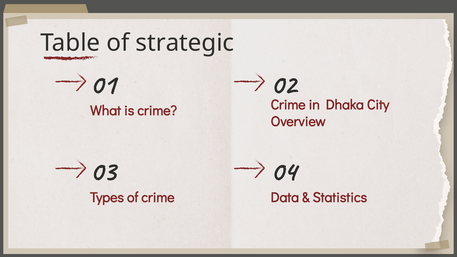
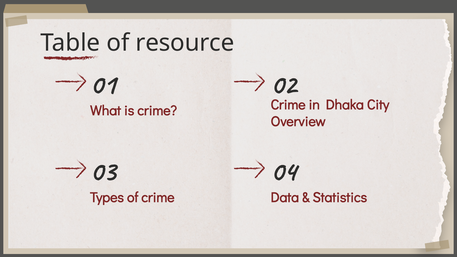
strategic: strategic -> resource
